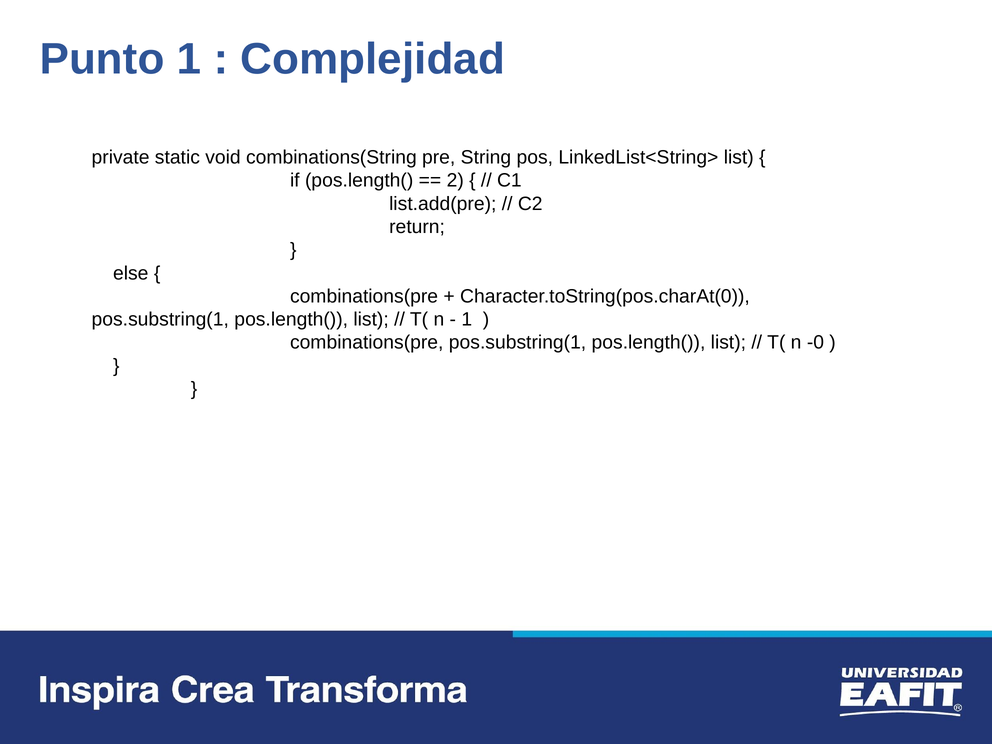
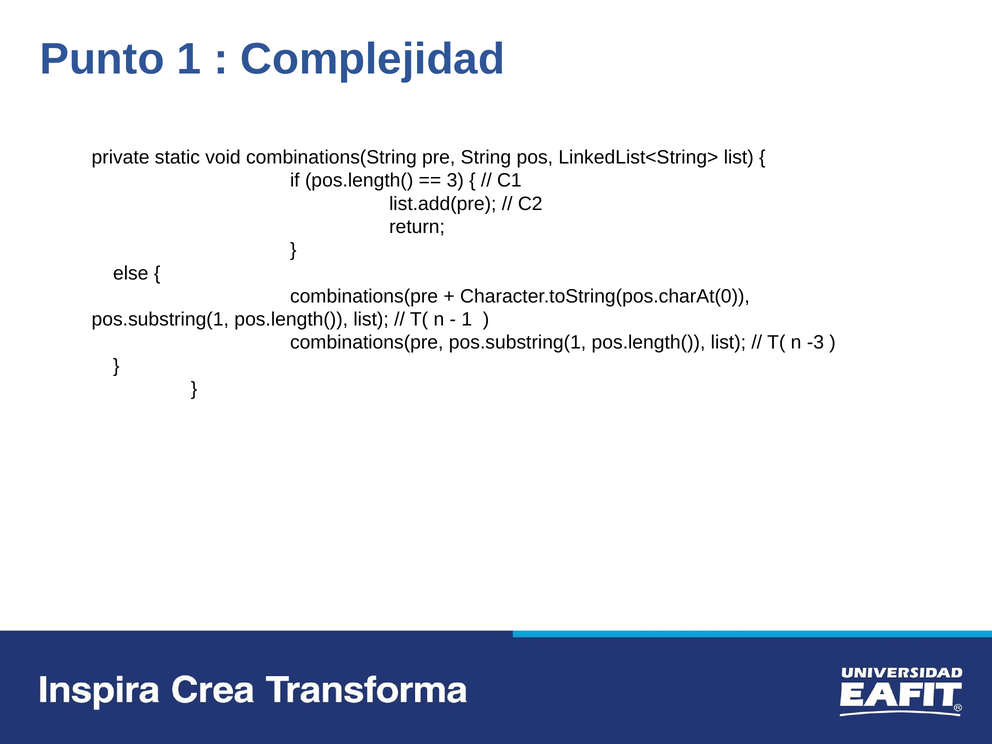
2: 2 -> 3
-0: -0 -> -3
